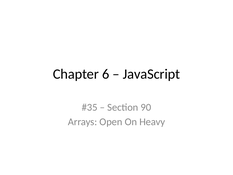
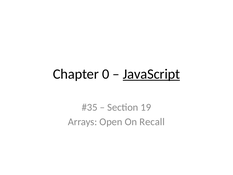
6: 6 -> 0
JavaScript underline: none -> present
90: 90 -> 19
Heavy: Heavy -> Recall
